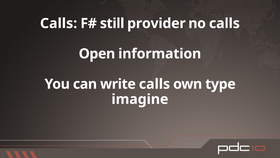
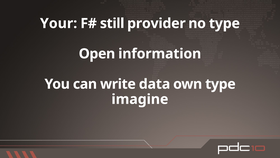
Calls at (59, 23): Calls -> Your
no calls: calls -> type
write calls: calls -> data
